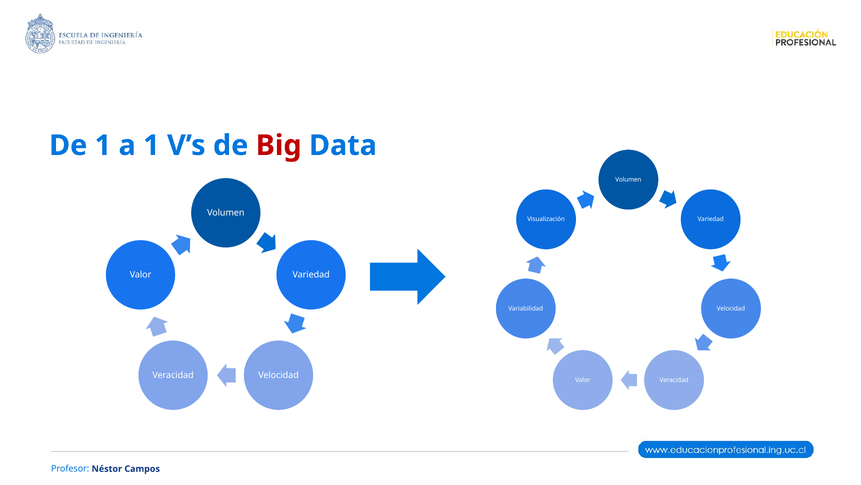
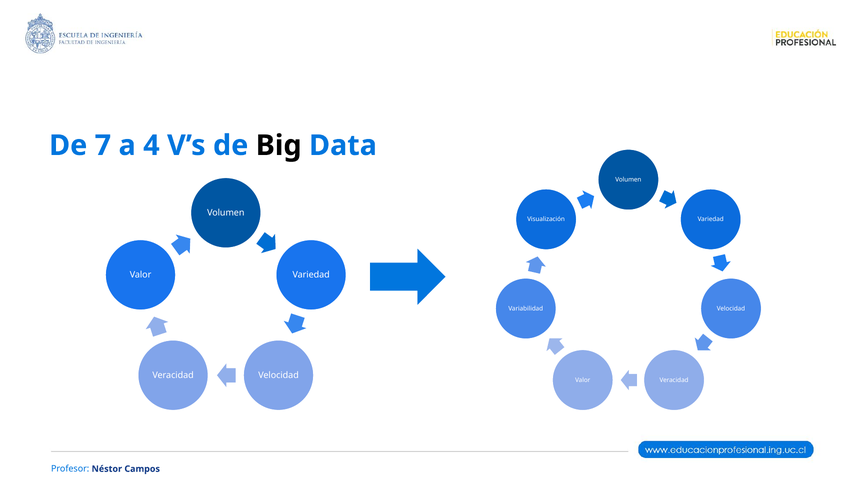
De 1: 1 -> 7
a 1: 1 -> 4
Big colour: red -> black
